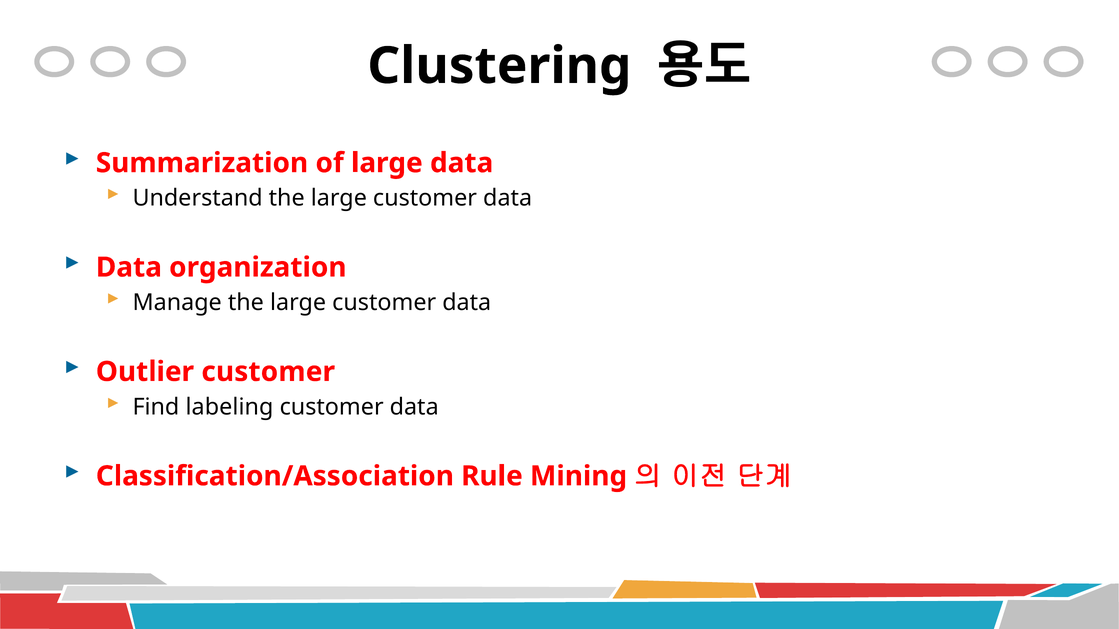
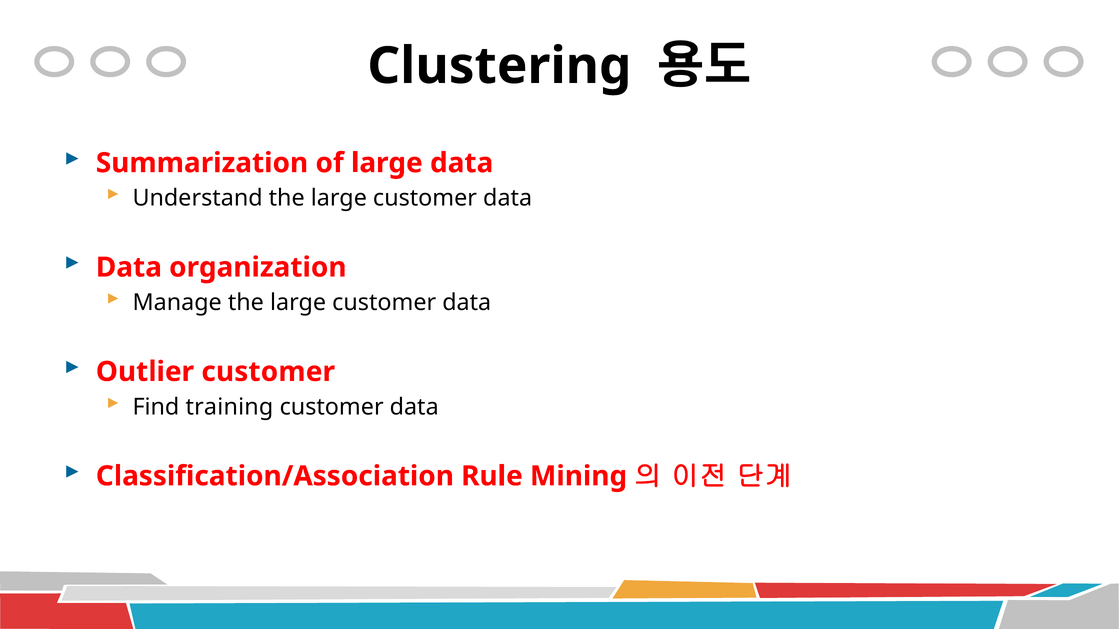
labeling: labeling -> training
